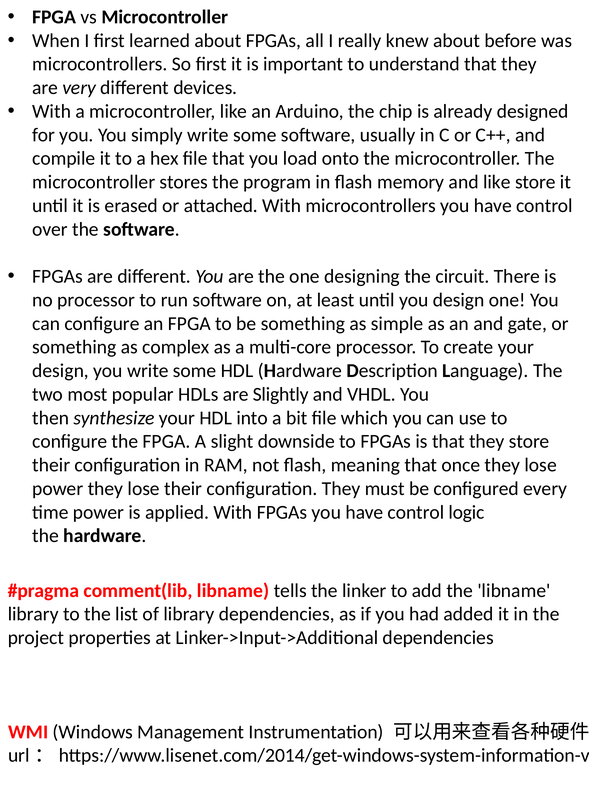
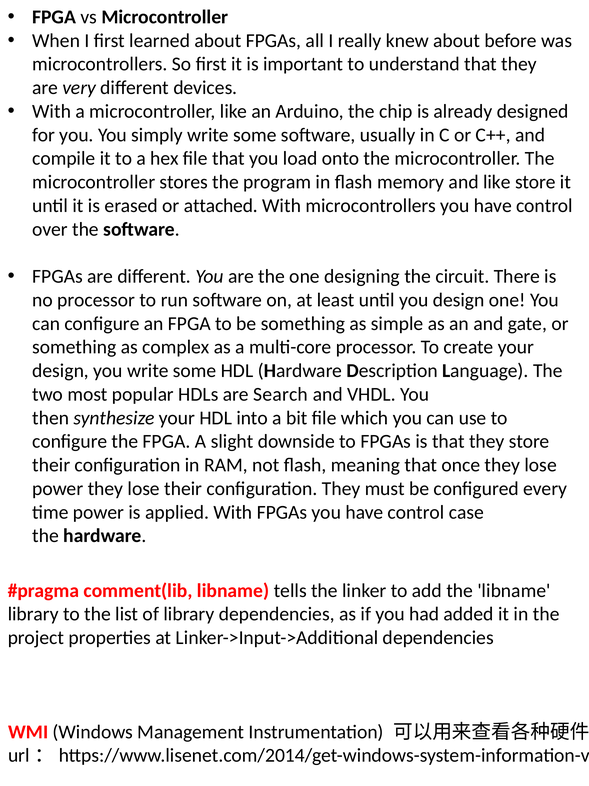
Slightly: Slightly -> Search
logic: logic -> case
